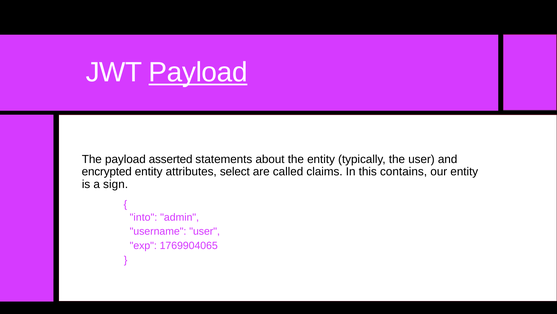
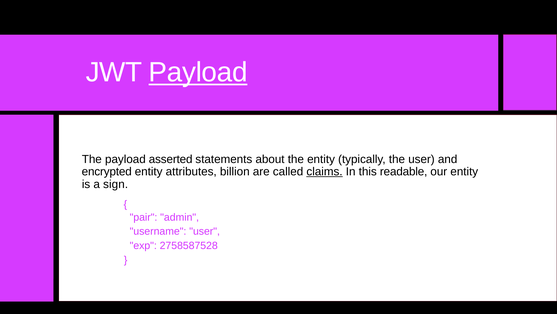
select: select -> billion
claims underline: none -> present
contains: contains -> readable
into: into -> pair
1769904065: 1769904065 -> 2758587528
